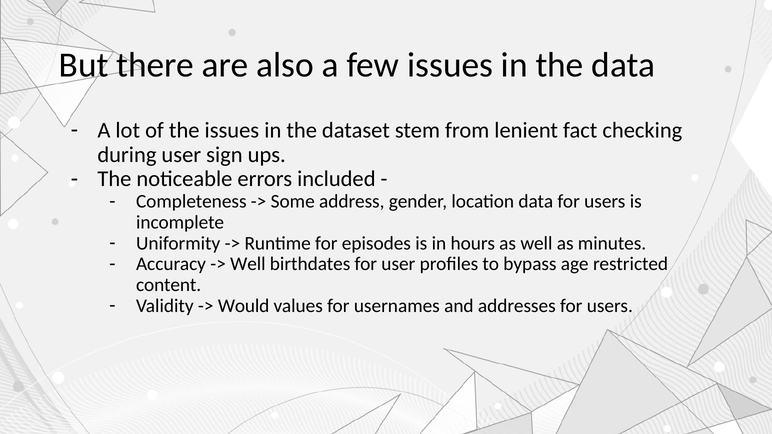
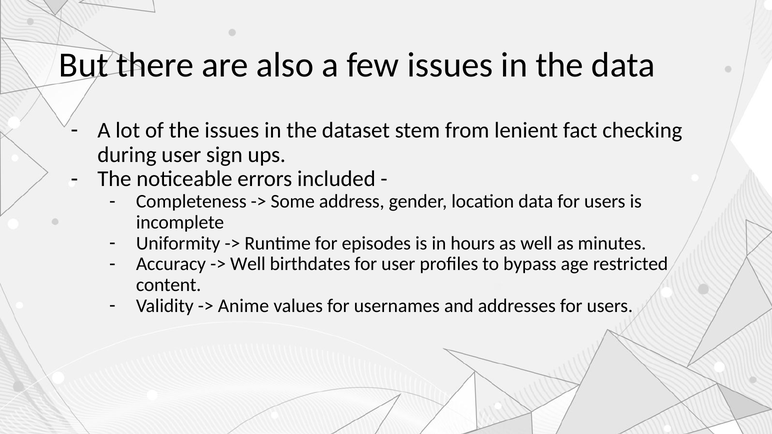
Would: Would -> Anime
